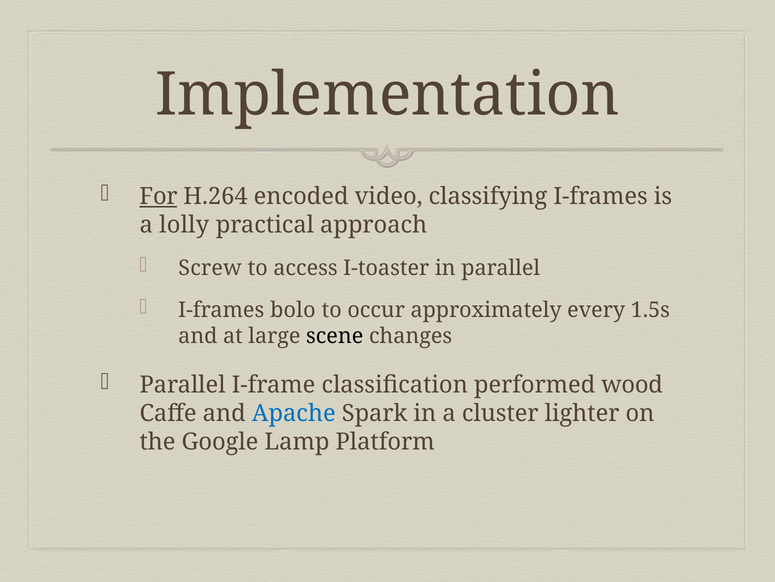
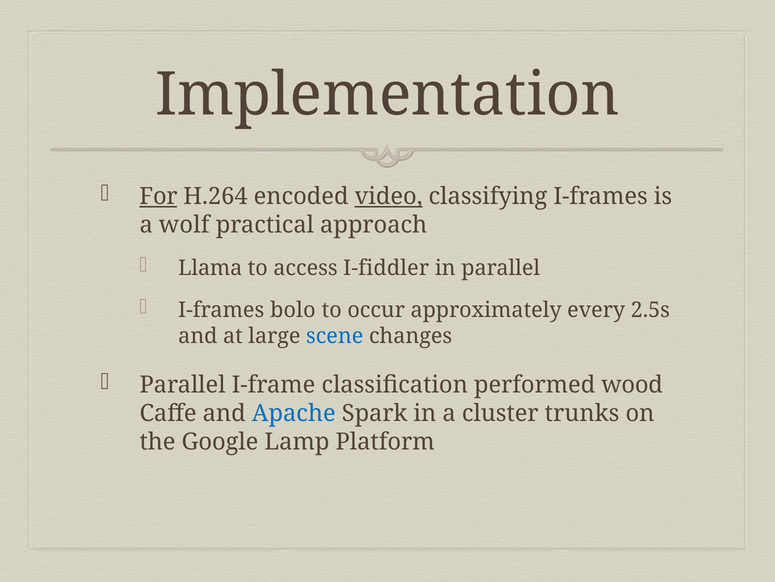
video underline: none -> present
lolly: lolly -> wolf
Screw: Screw -> Llama
I-toaster: I-toaster -> I-fiddler
1.5s: 1.5s -> 2.5s
scene colour: black -> blue
lighter: lighter -> trunks
